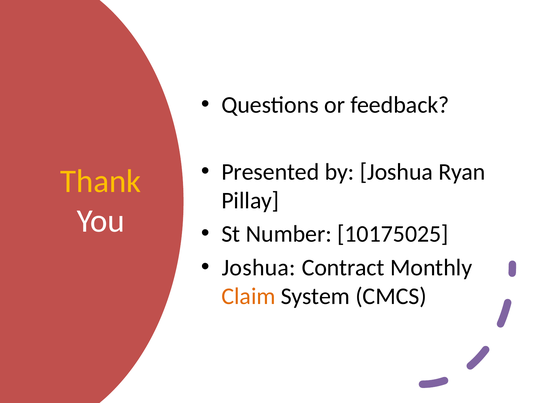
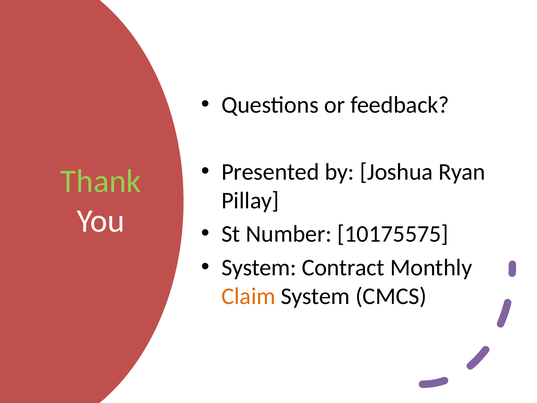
Thank colour: yellow -> light green
10175025: 10175025 -> 10175575
Joshua at (259, 267): Joshua -> System
